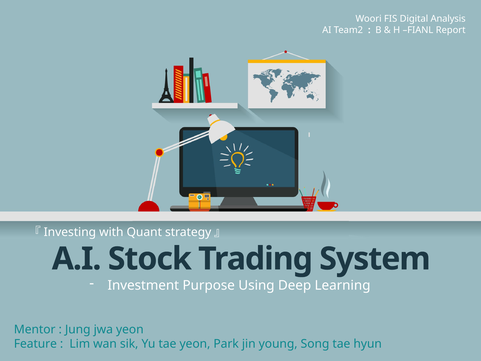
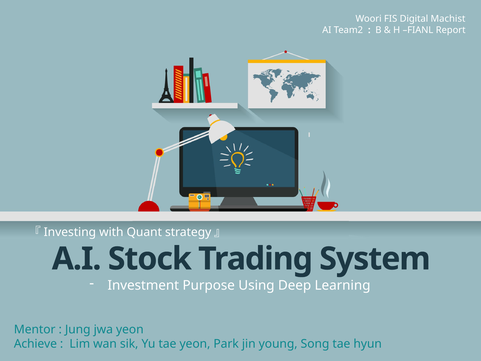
Analysis: Analysis -> Machist
Feature: Feature -> Achieve
